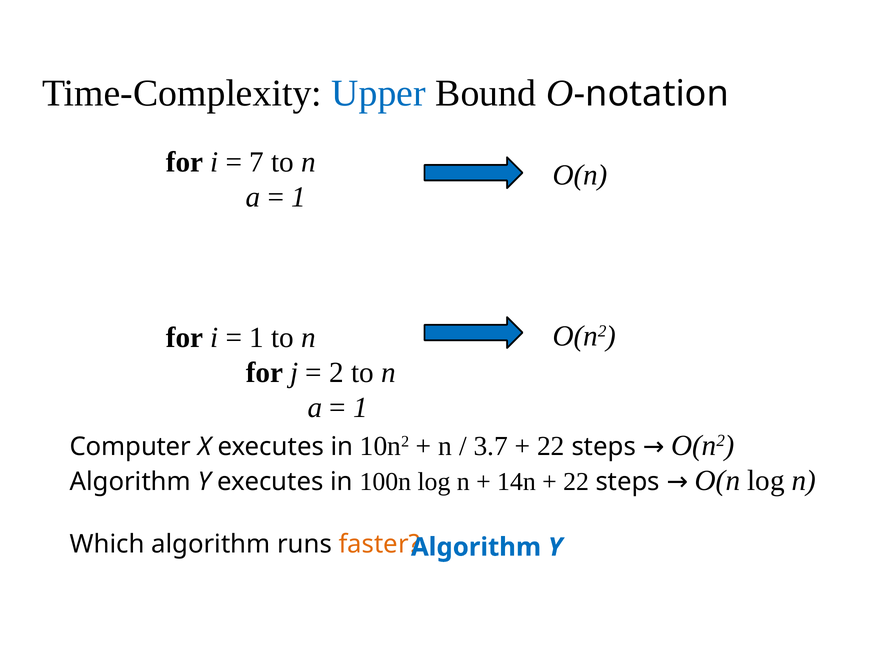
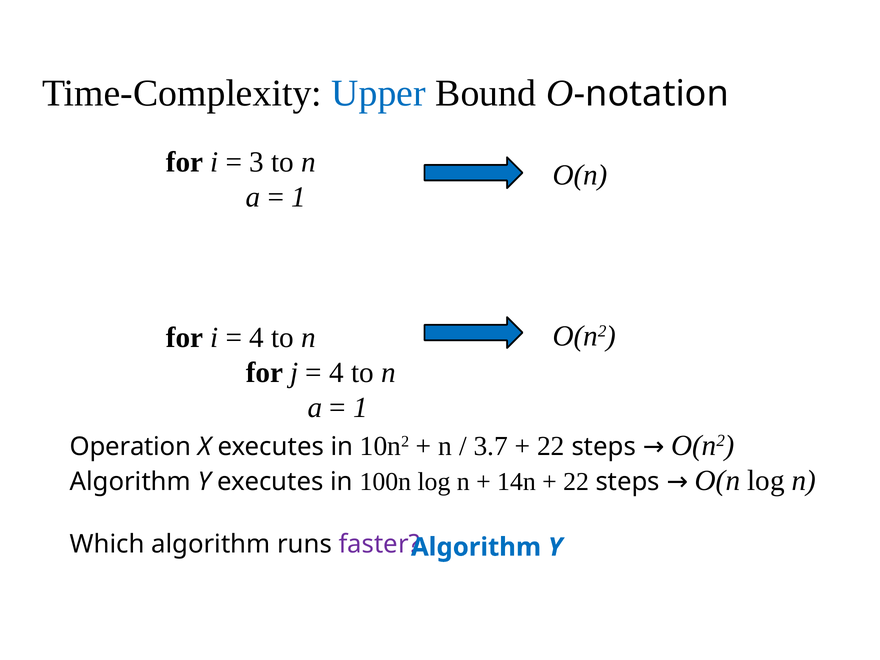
7: 7 -> 3
1 at (257, 337): 1 -> 4
2 at (337, 373): 2 -> 4
Computer: Computer -> Operation
faster colour: orange -> purple
